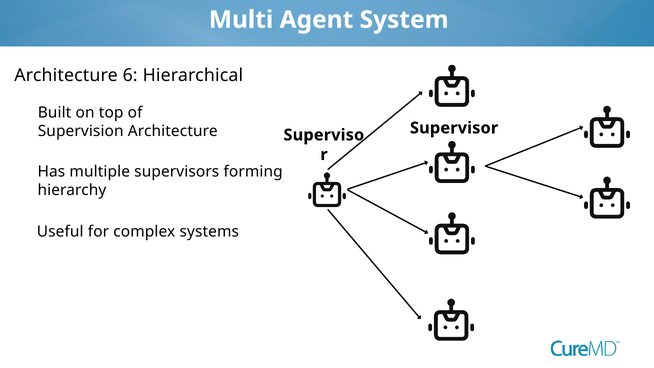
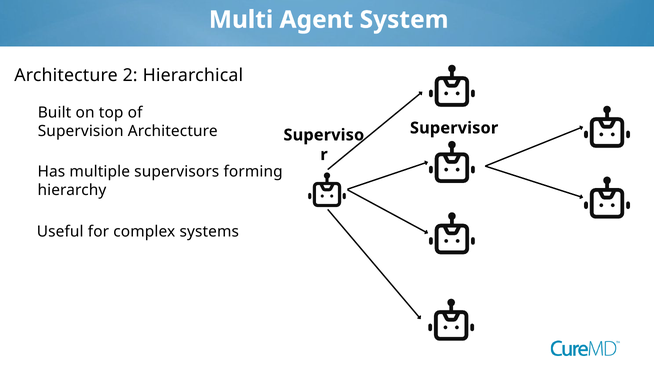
6: 6 -> 2
